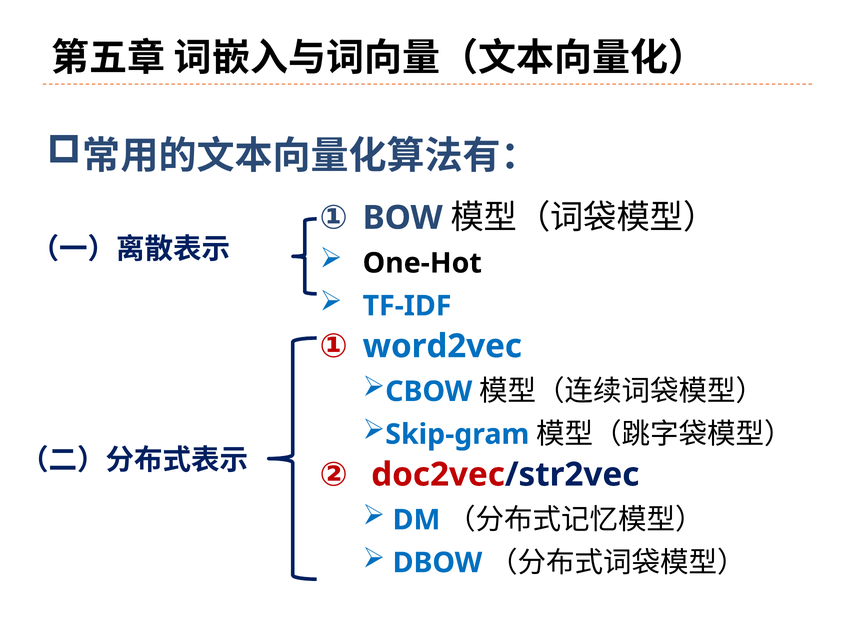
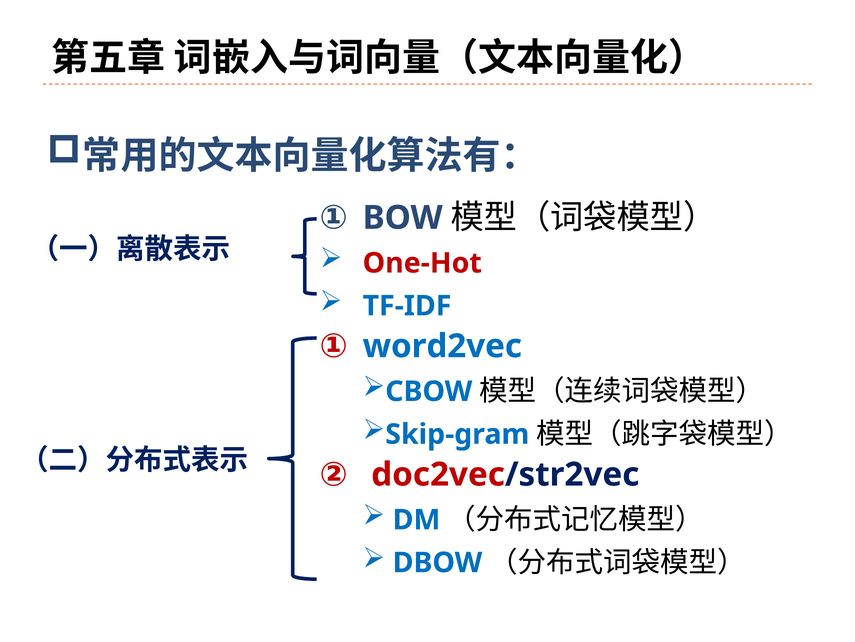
One-Hot colour: black -> red
